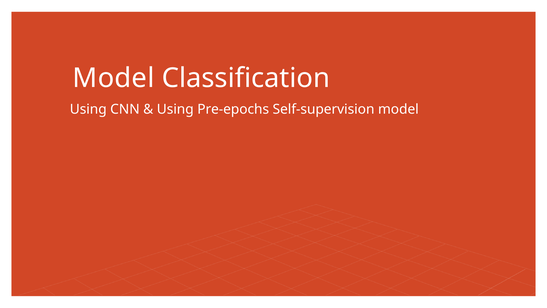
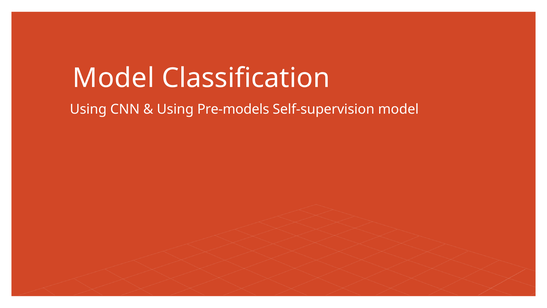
Pre-epochs: Pre-epochs -> Pre-models
